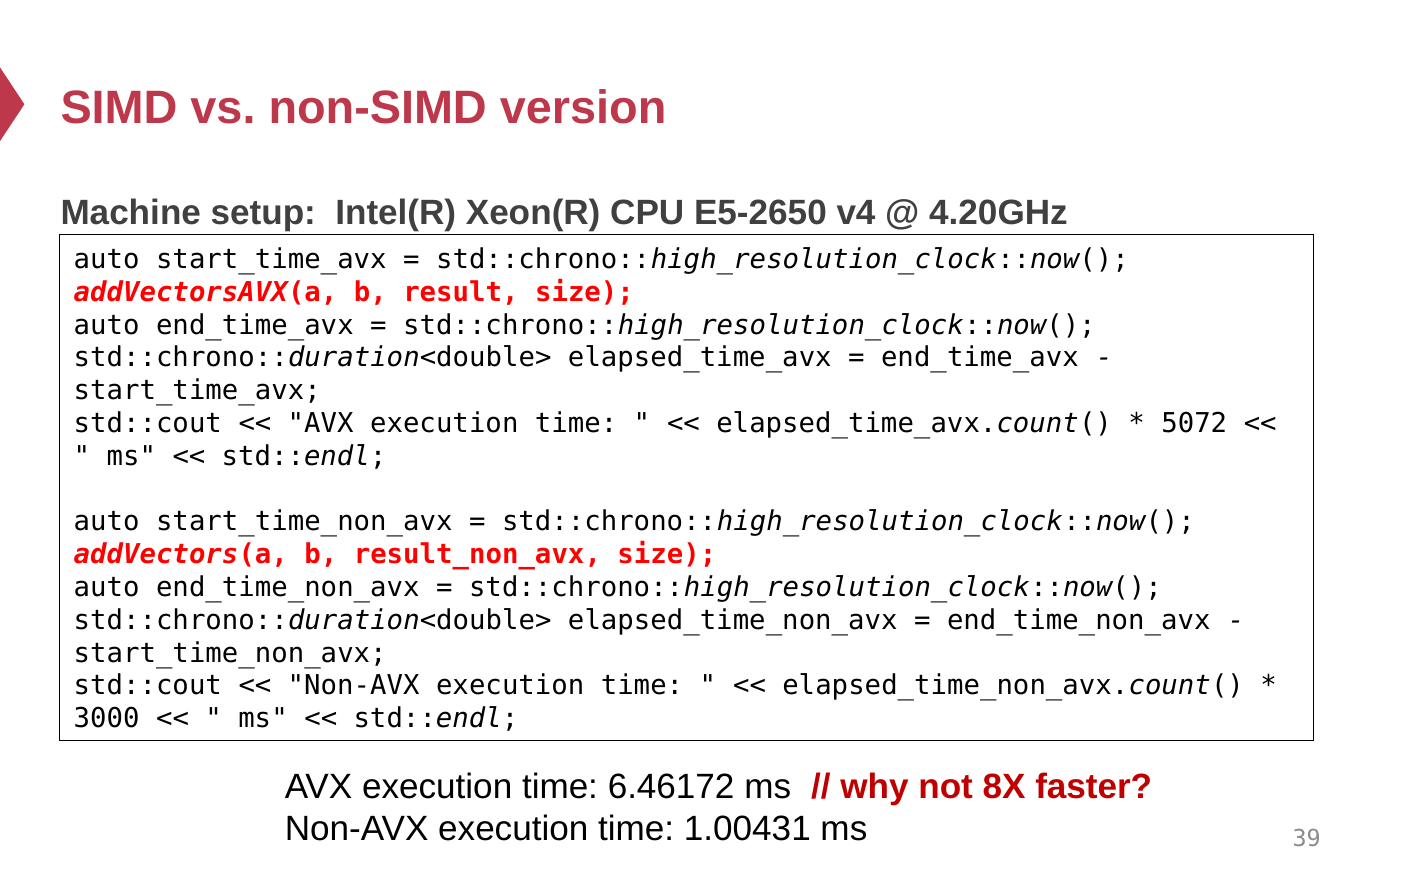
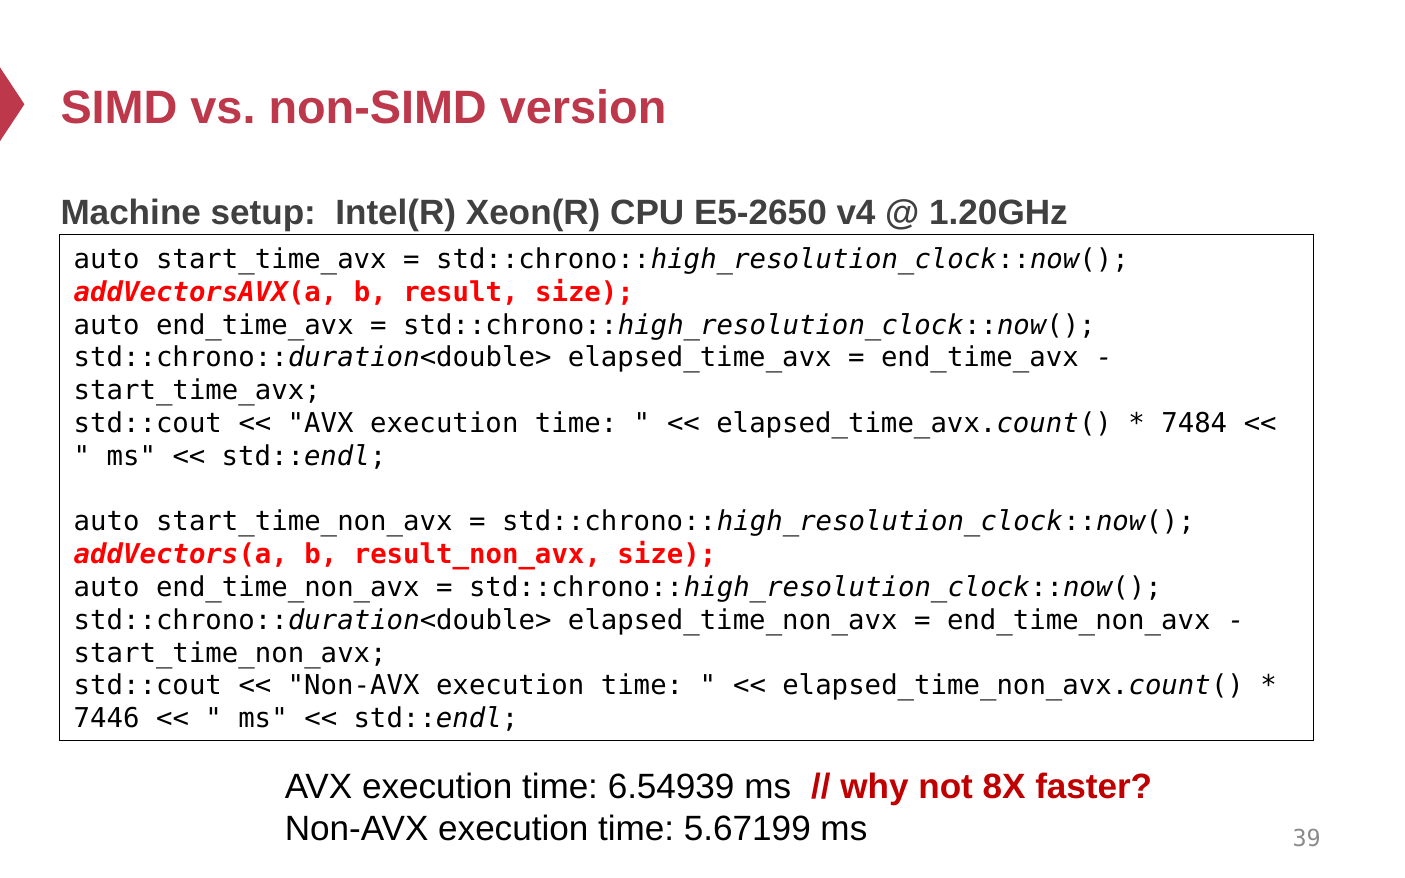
4.20GHz: 4.20GHz -> 1.20GHz
5072: 5072 -> 7484
3000: 3000 -> 7446
6.46172: 6.46172 -> 6.54939
1.00431: 1.00431 -> 5.67199
